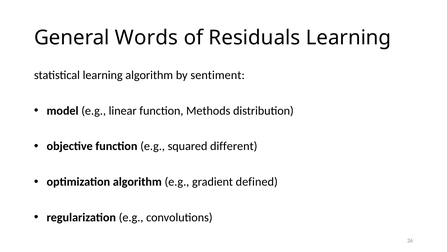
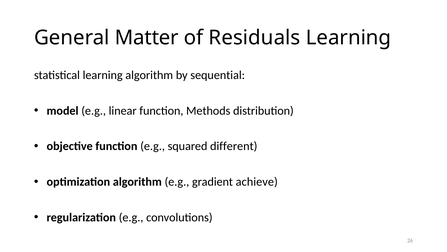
Words: Words -> Matter
sentiment: sentiment -> sequential
defined: defined -> achieve
